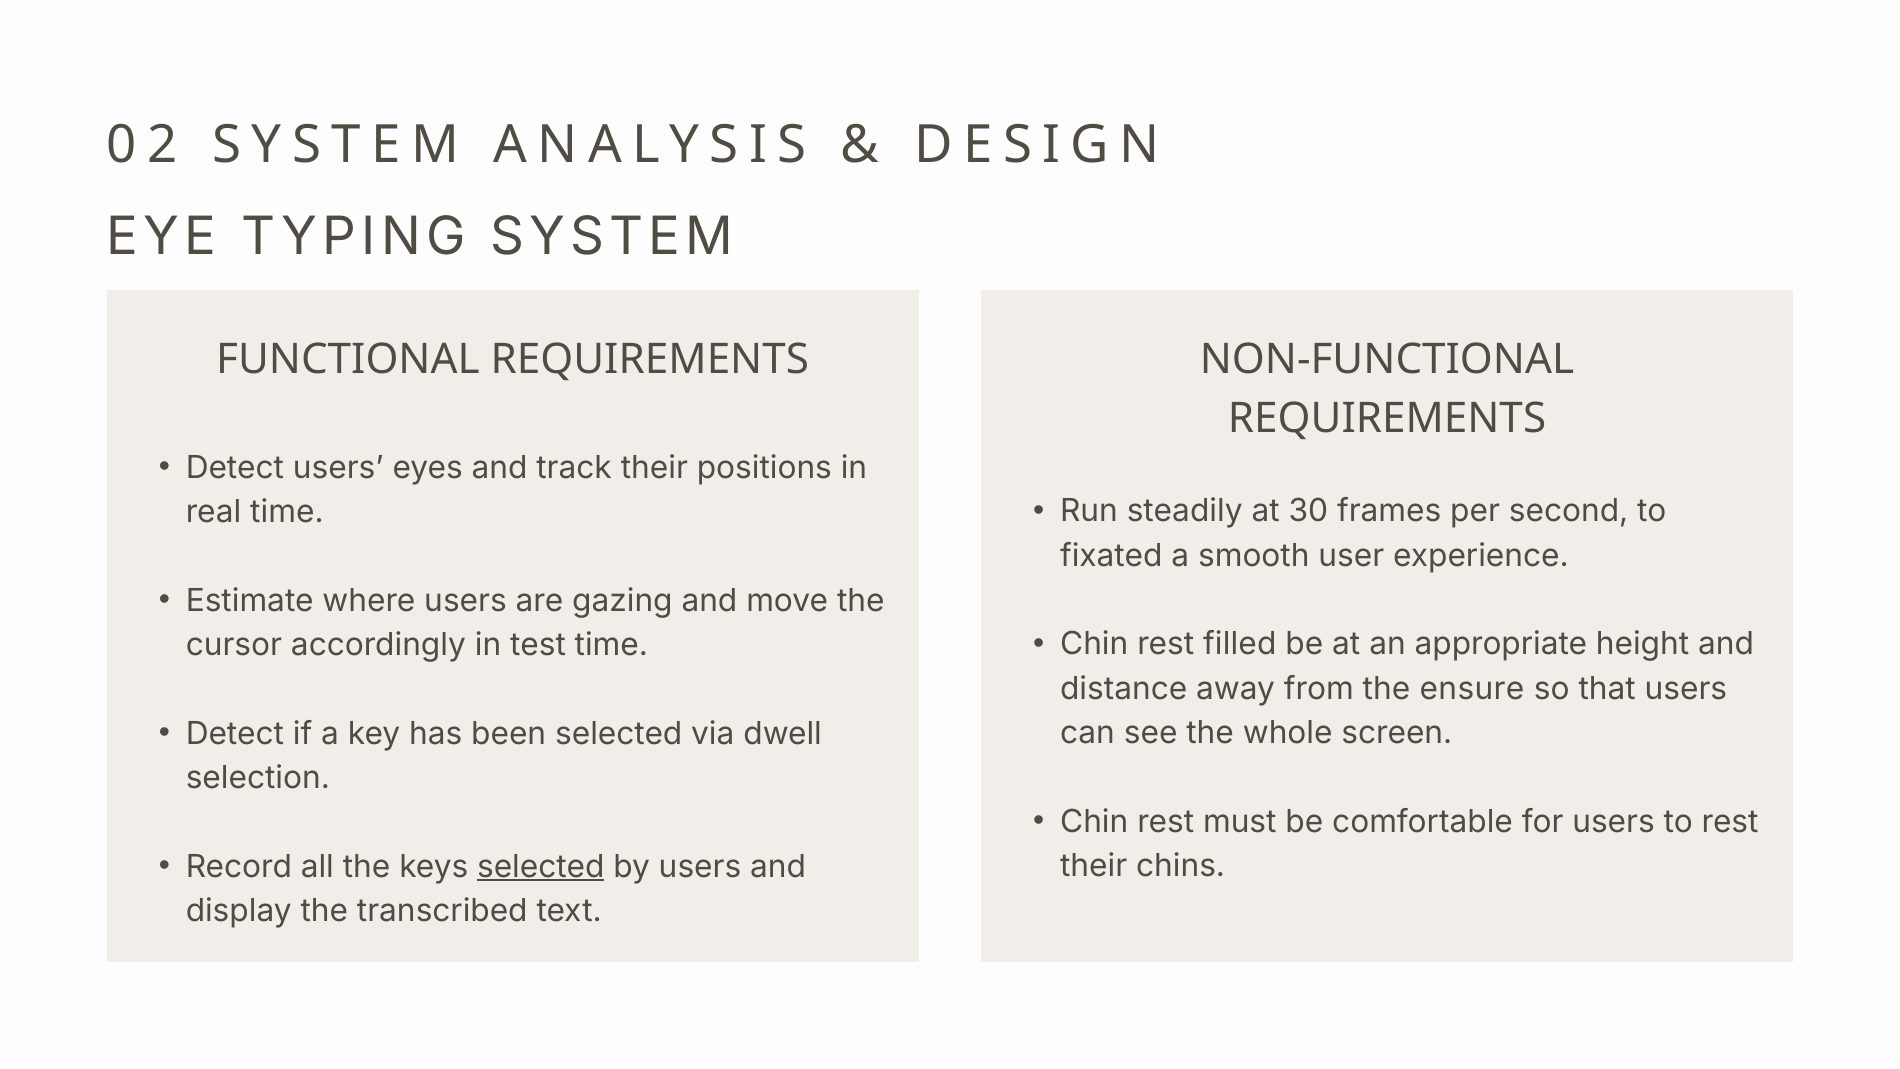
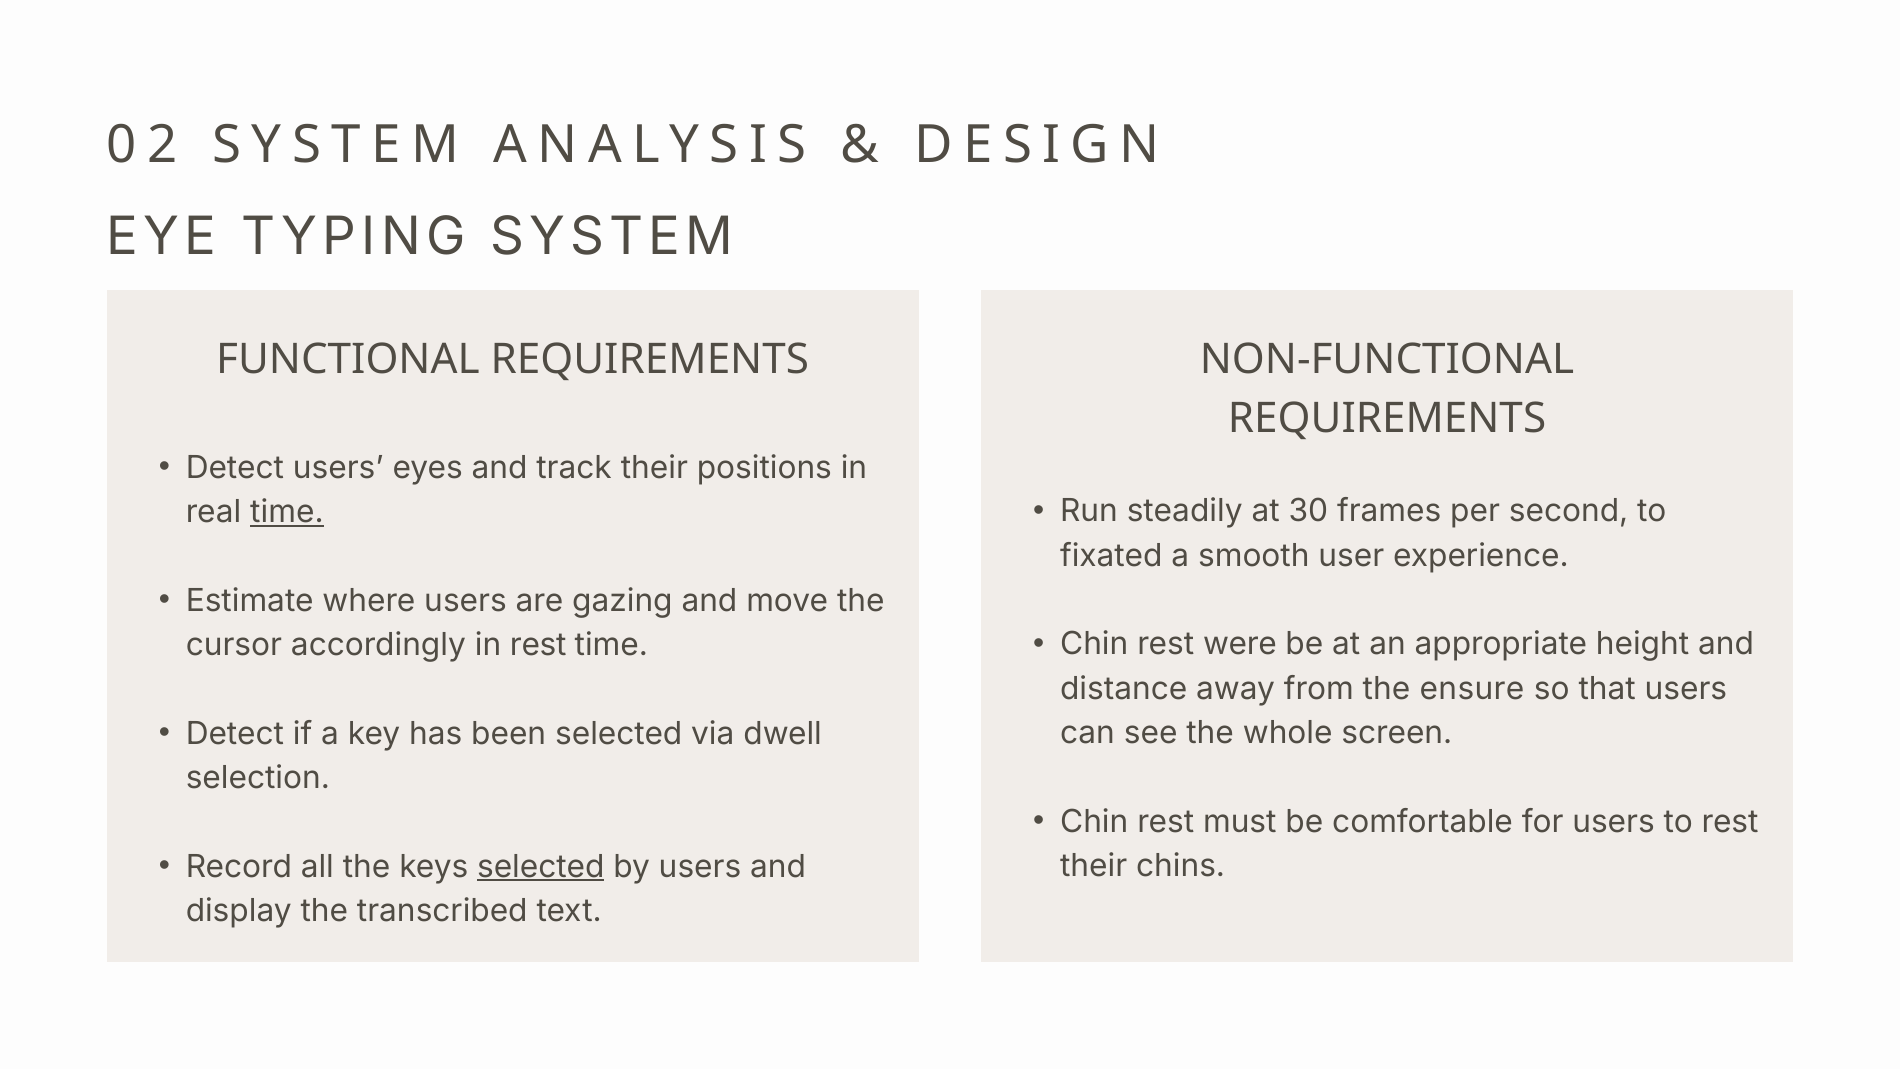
time at (287, 512) underline: none -> present
filled: filled -> were
in test: test -> rest
